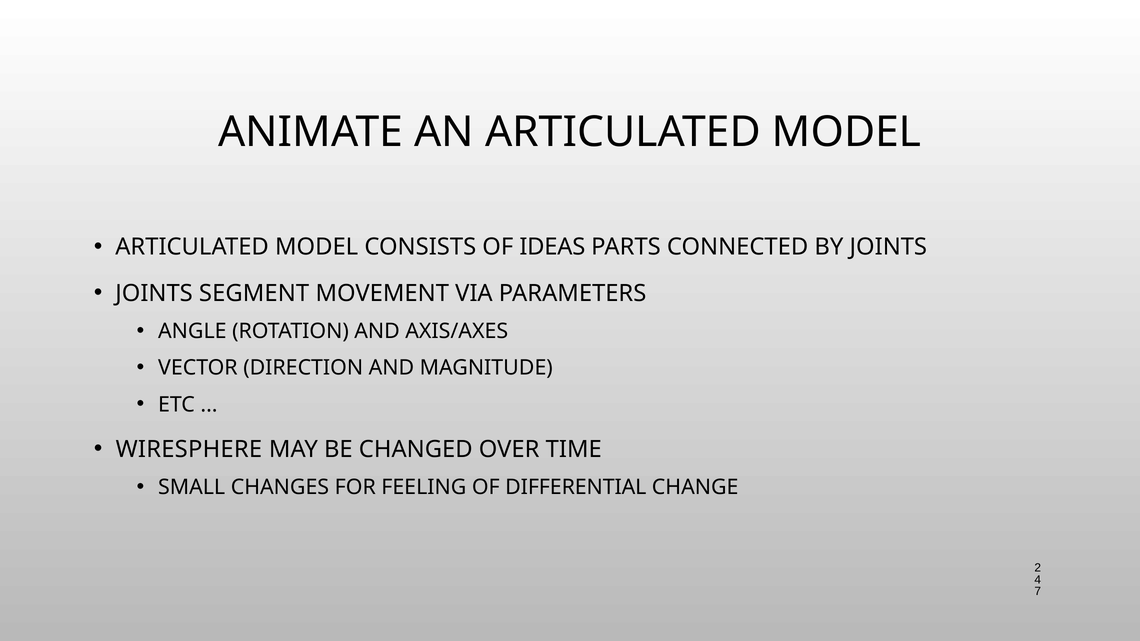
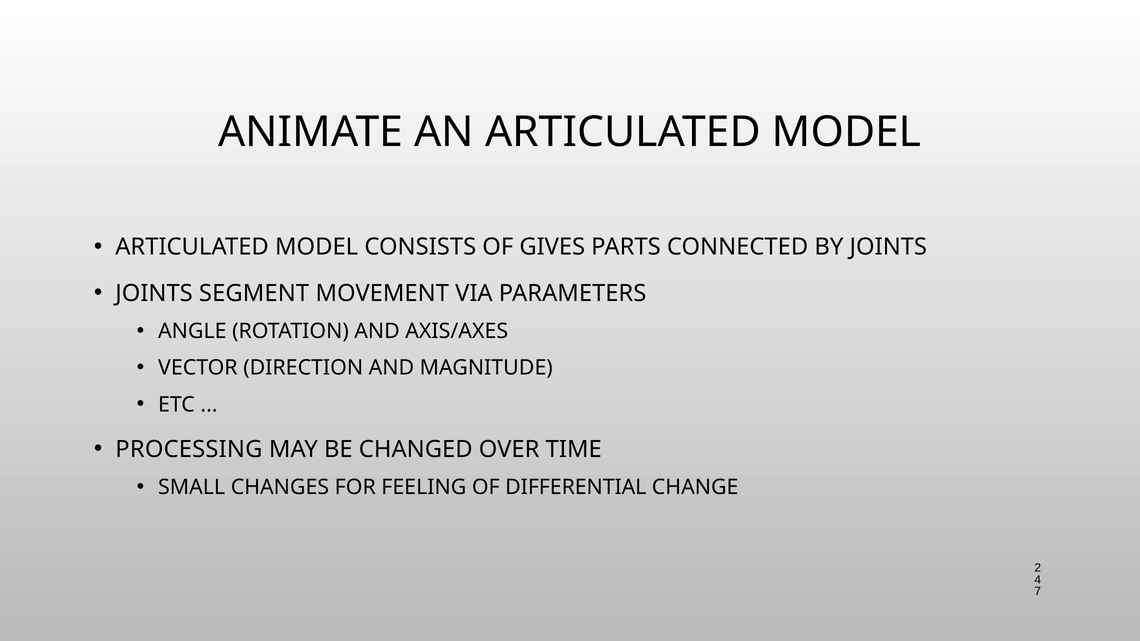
IDEAS: IDEAS -> GIVES
WIRESPHERE: WIRESPHERE -> PROCESSING
